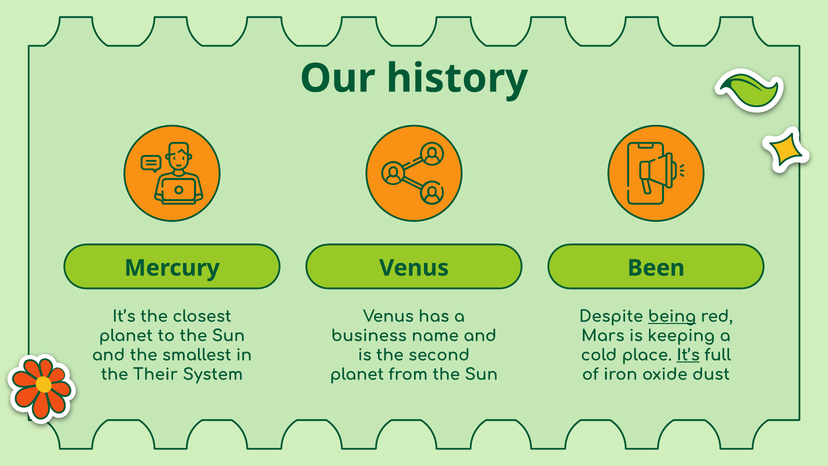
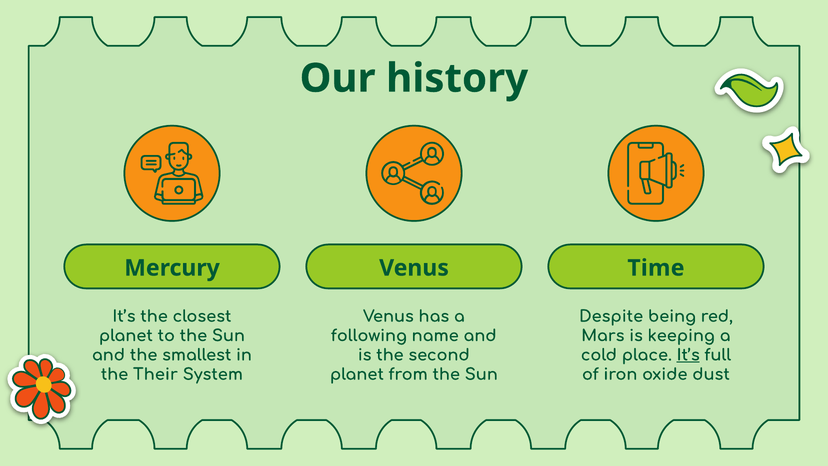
Been: Been -> Time
being underline: present -> none
business: business -> following
